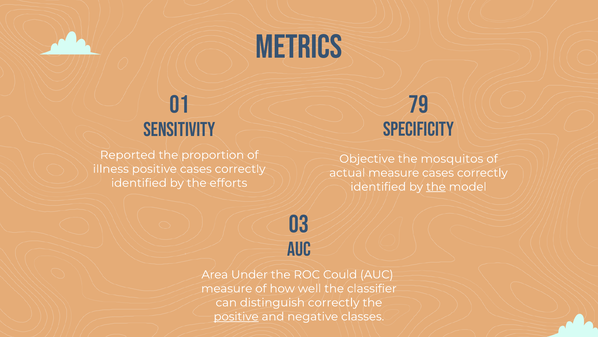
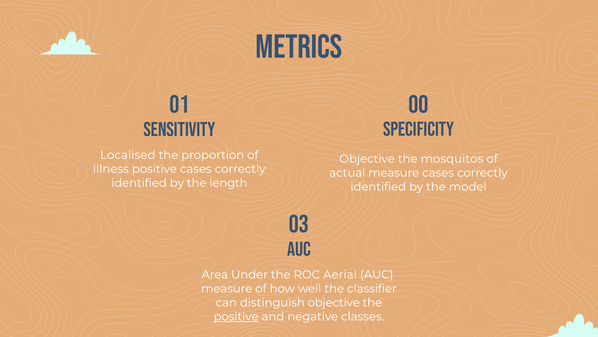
79: 79 -> 00
Reported: Reported -> Localised
efforts: efforts -> length
the at (436, 186) underline: present -> none
Could: Could -> Aerial
distinguish correctly: correctly -> objective
